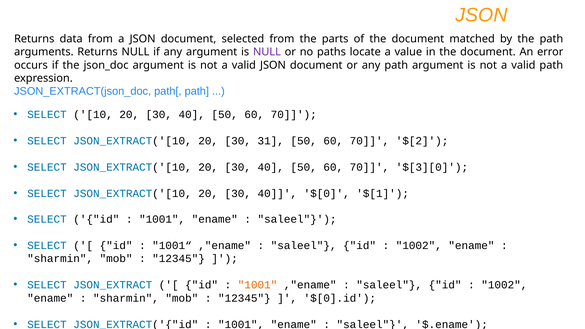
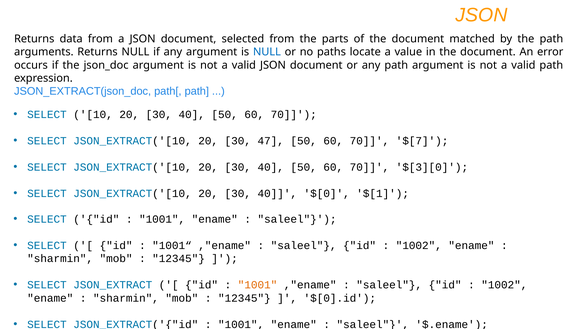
NULL at (267, 52) colour: purple -> blue
31: 31 -> 47
$[2: $[2 -> $[7
